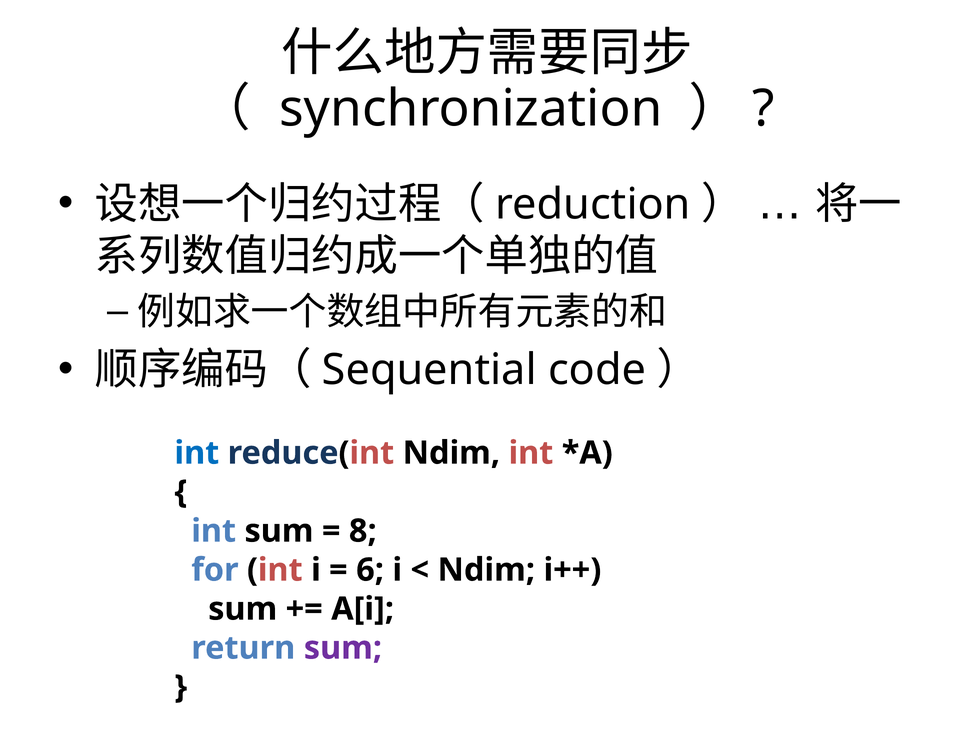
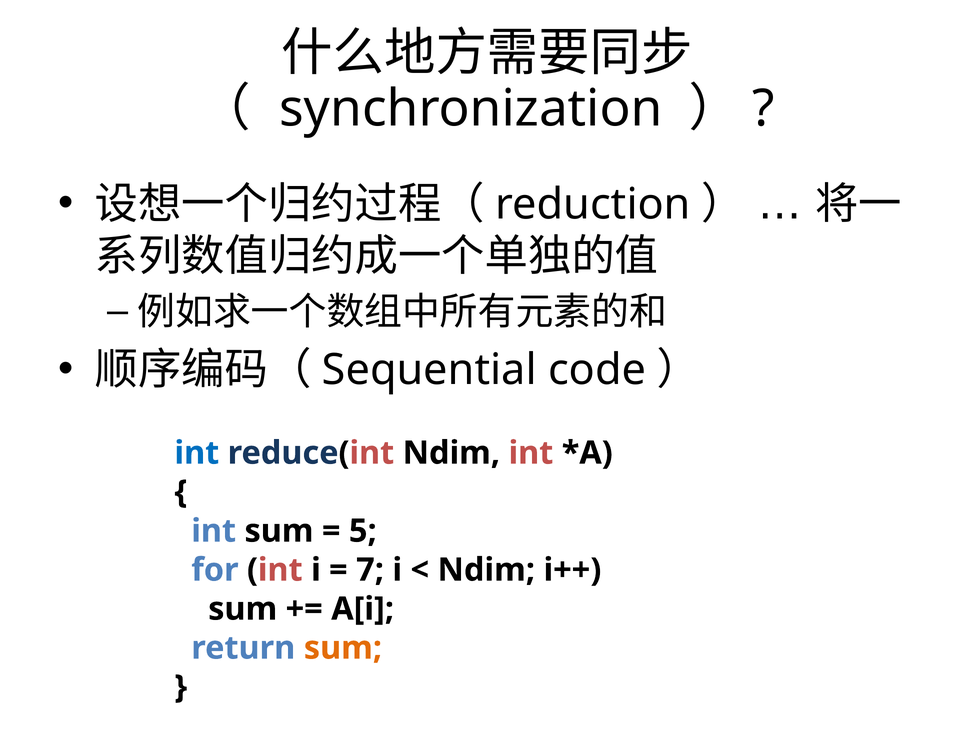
8: 8 -> 5
6: 6 -> 7
sum at (343, 647) colour: purple -> orange
